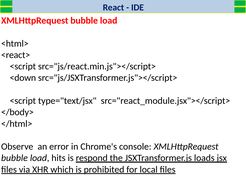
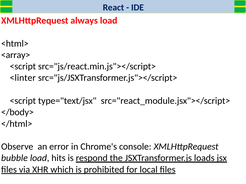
bubble at (84, 21): bubble -> always
<react>: <react> -> <array>
<down: <down -> <linter
